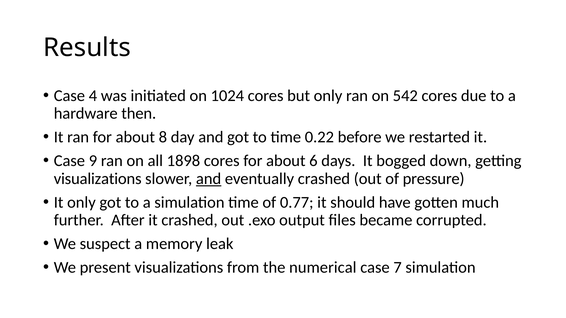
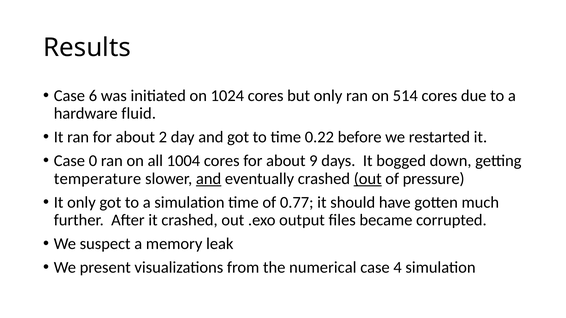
4: 4 -> 6
542: 542 -> 514
then: then -> fluid
8: 8 -> 2
9: 9 -> 0
1898: 1898 -> 1004
6: 6 -> 9
visualizations at (98, 179): visualizations -> temperature
out at (368, 179) underline: none -> present
7: 7 -> 4
